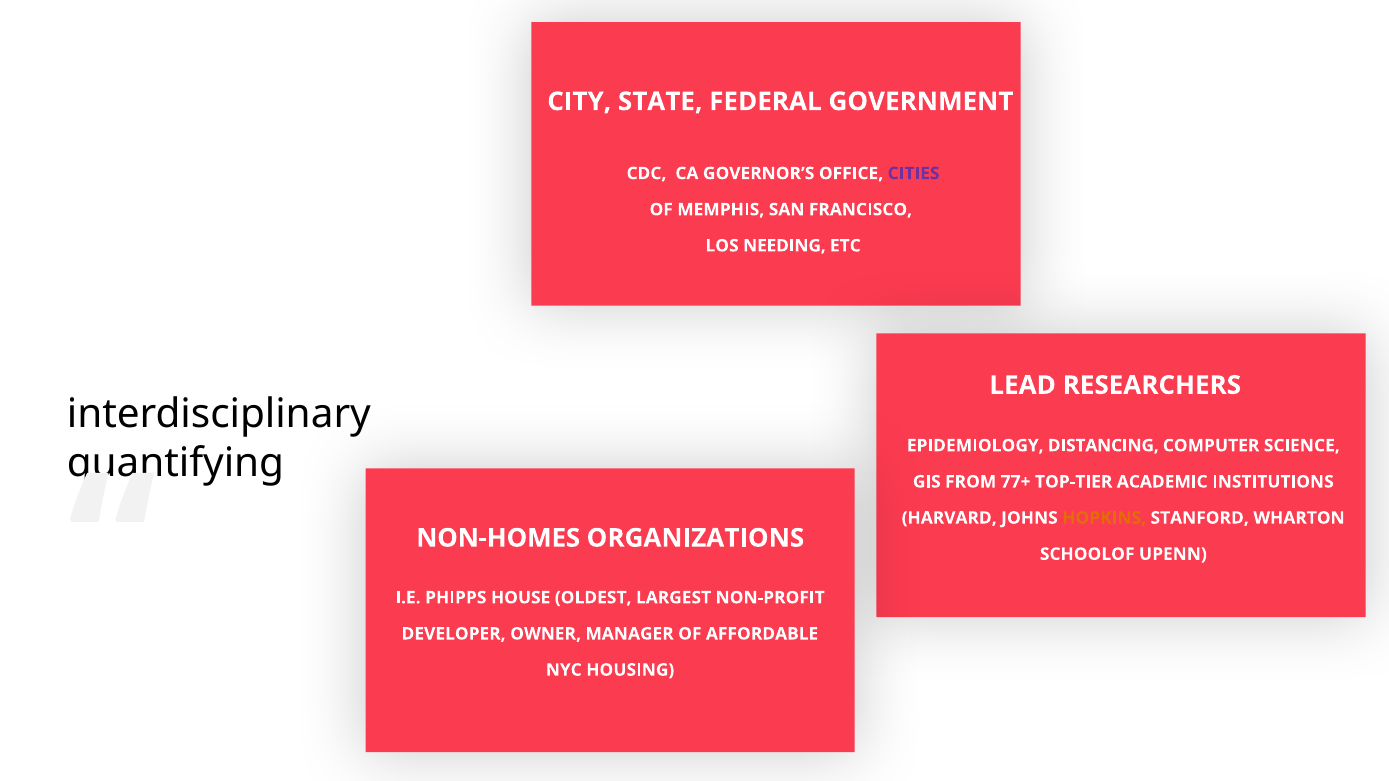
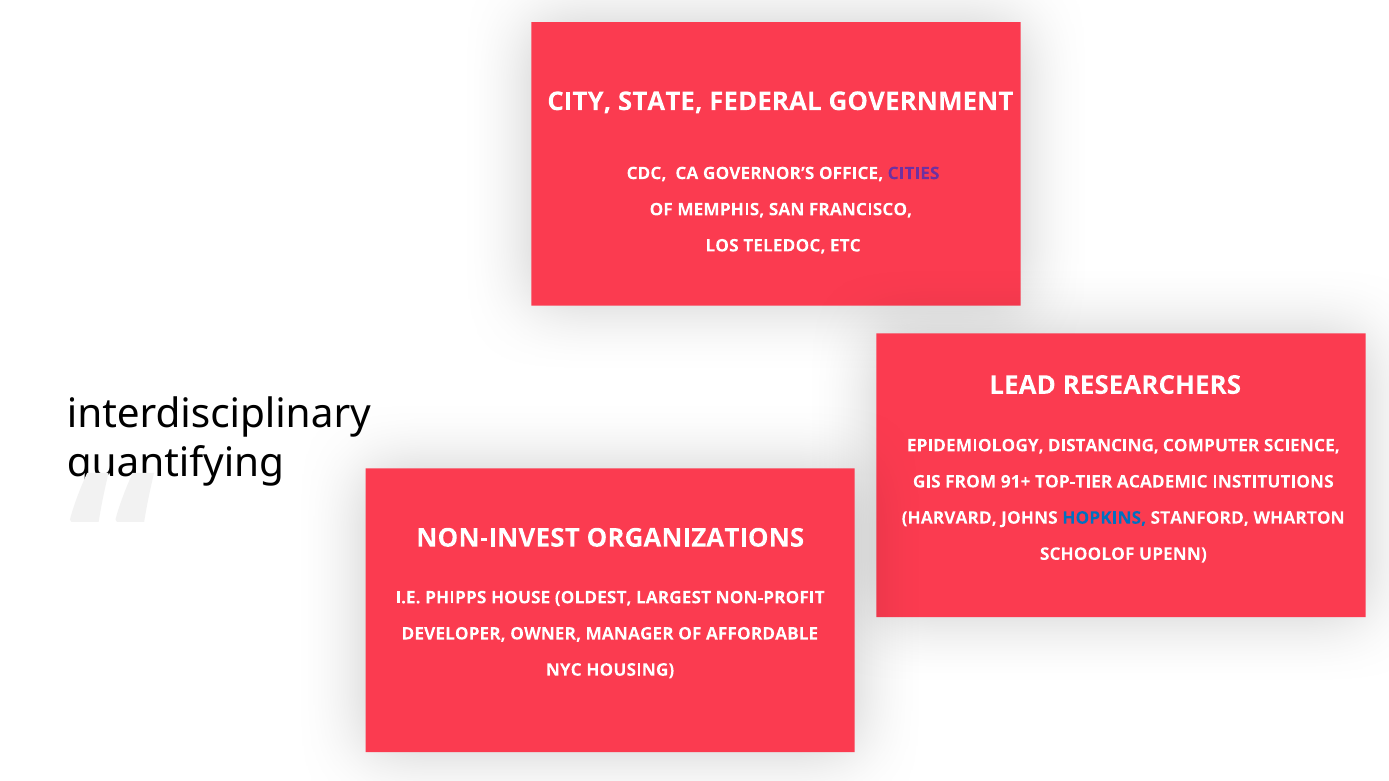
NEEDING: NEEDING -> TELEDOC
NON-HOMES: NON-HOMES -> NON-INVEST
77+: 77+ -> 91+
HOPKINS colour: orange -> blue
